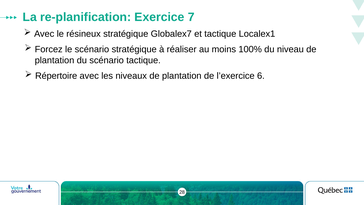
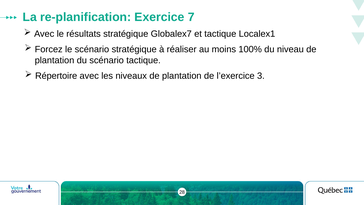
résineux: résineux -> résultats
6: 6 -> 3
